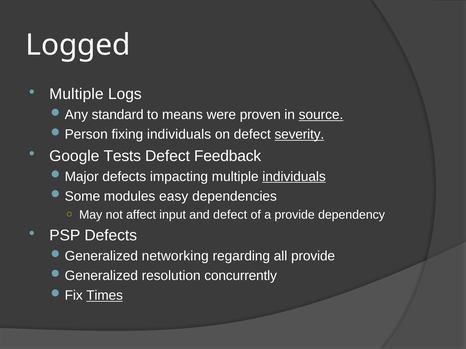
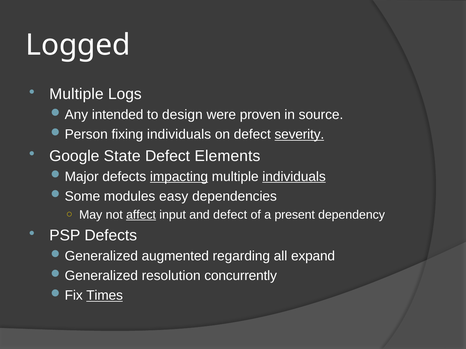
standard: standard -> intended
means: means -> design
source underline: present -> none
Tests: Tests -> State
Feedback: Feedback -> Elements
impacting underline: none -> present
affect underline: none -> present
a provide: provide -> present
networking: networking -> augmented
all provide: provide -> expand
